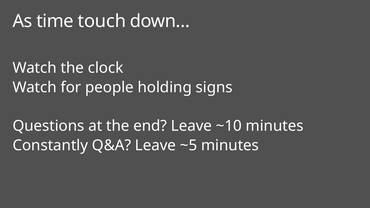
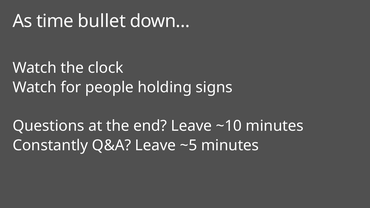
touch: touch -> bullet
